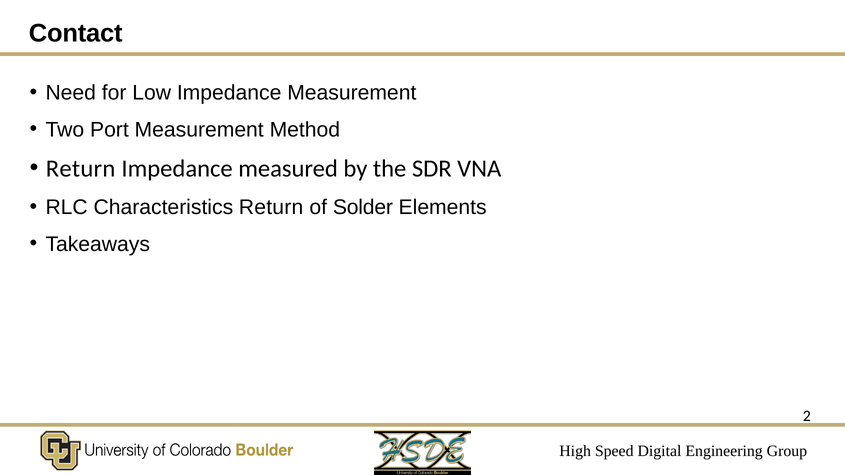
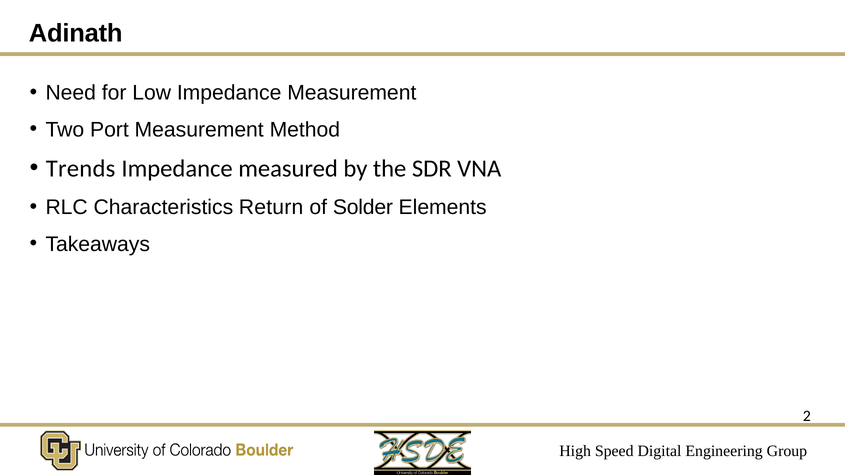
Contact: Contact -> Adinath
Return at (81, 169): Return -> Trends
